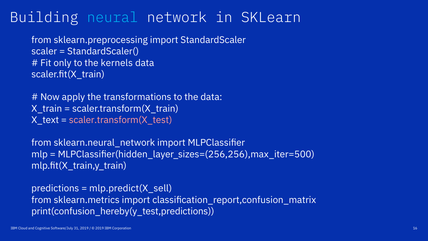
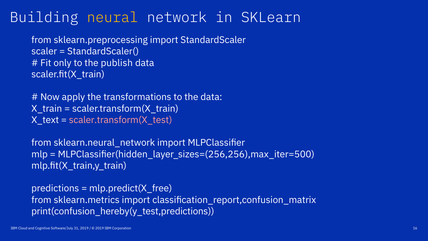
neural colour: light blue -> yellow
kernels: kernels -> publish
mlp.predict(X_sell: mlp.predict(X_sell -> mlp.predict(X_free
